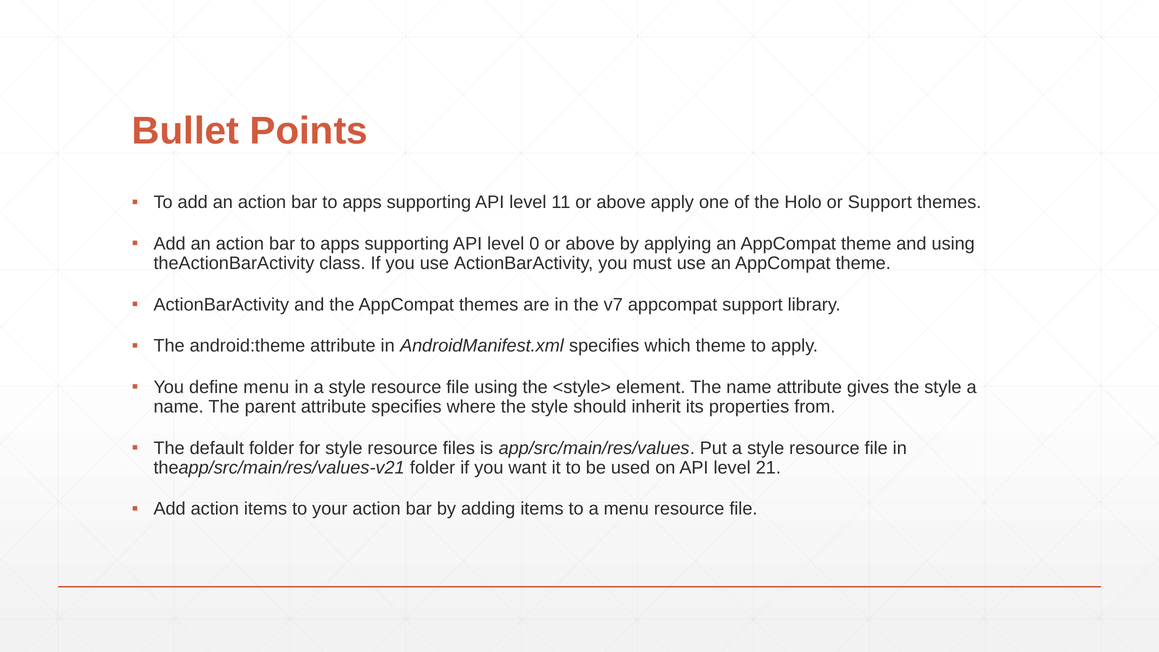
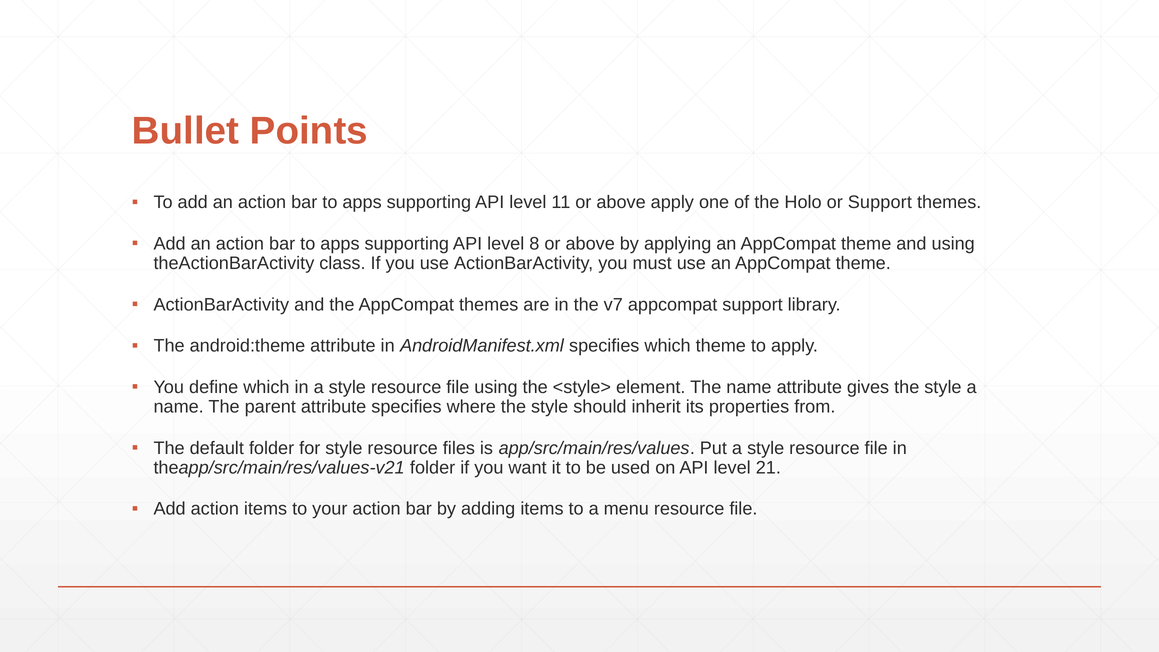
0: 0 -> 8
define menu: menu -> which
